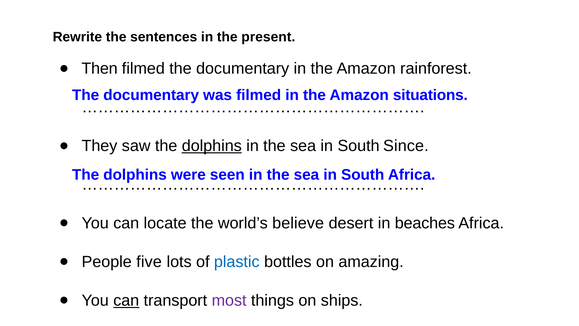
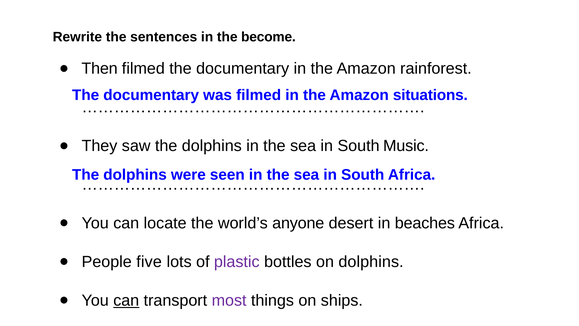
present: present -> become
dolphins at (212, 146) underline: present -> none
Since: Since -> Music
believe: believe -> anyone
plastic colour: blue -> purple
on amazing: amazing -> dolphins
